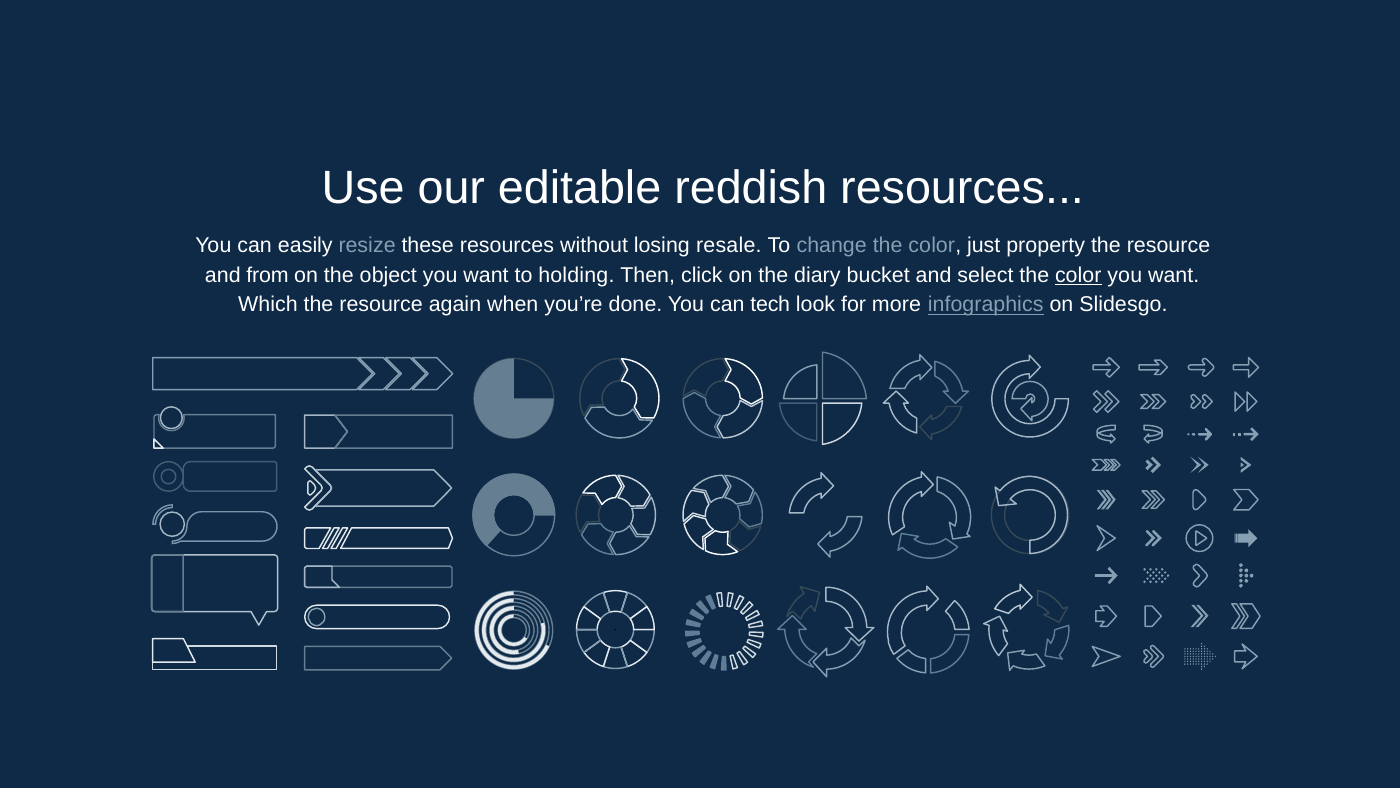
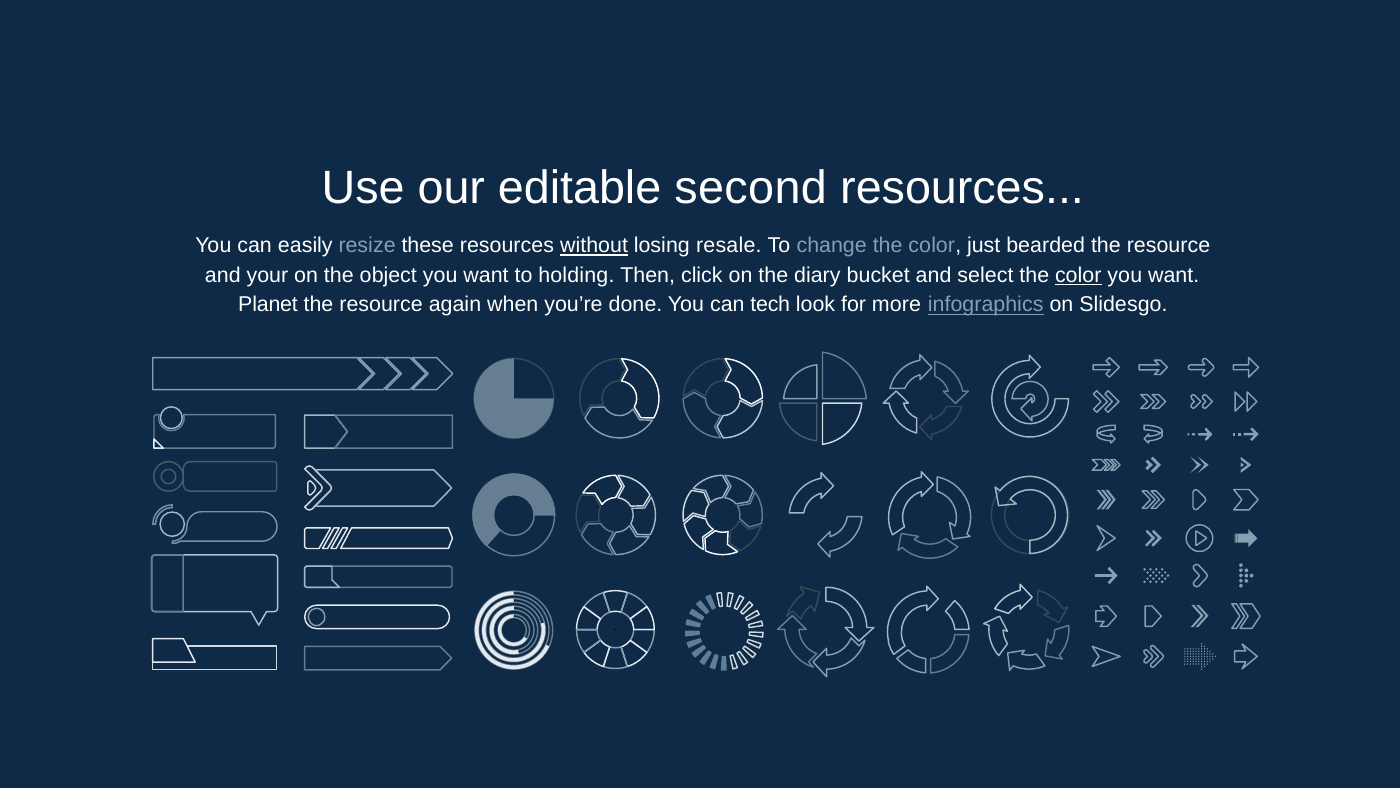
reddish: reddish -> second
without underline: none -> present
property: property -> bearded
from: from -> your
Which: Which -> Planet
